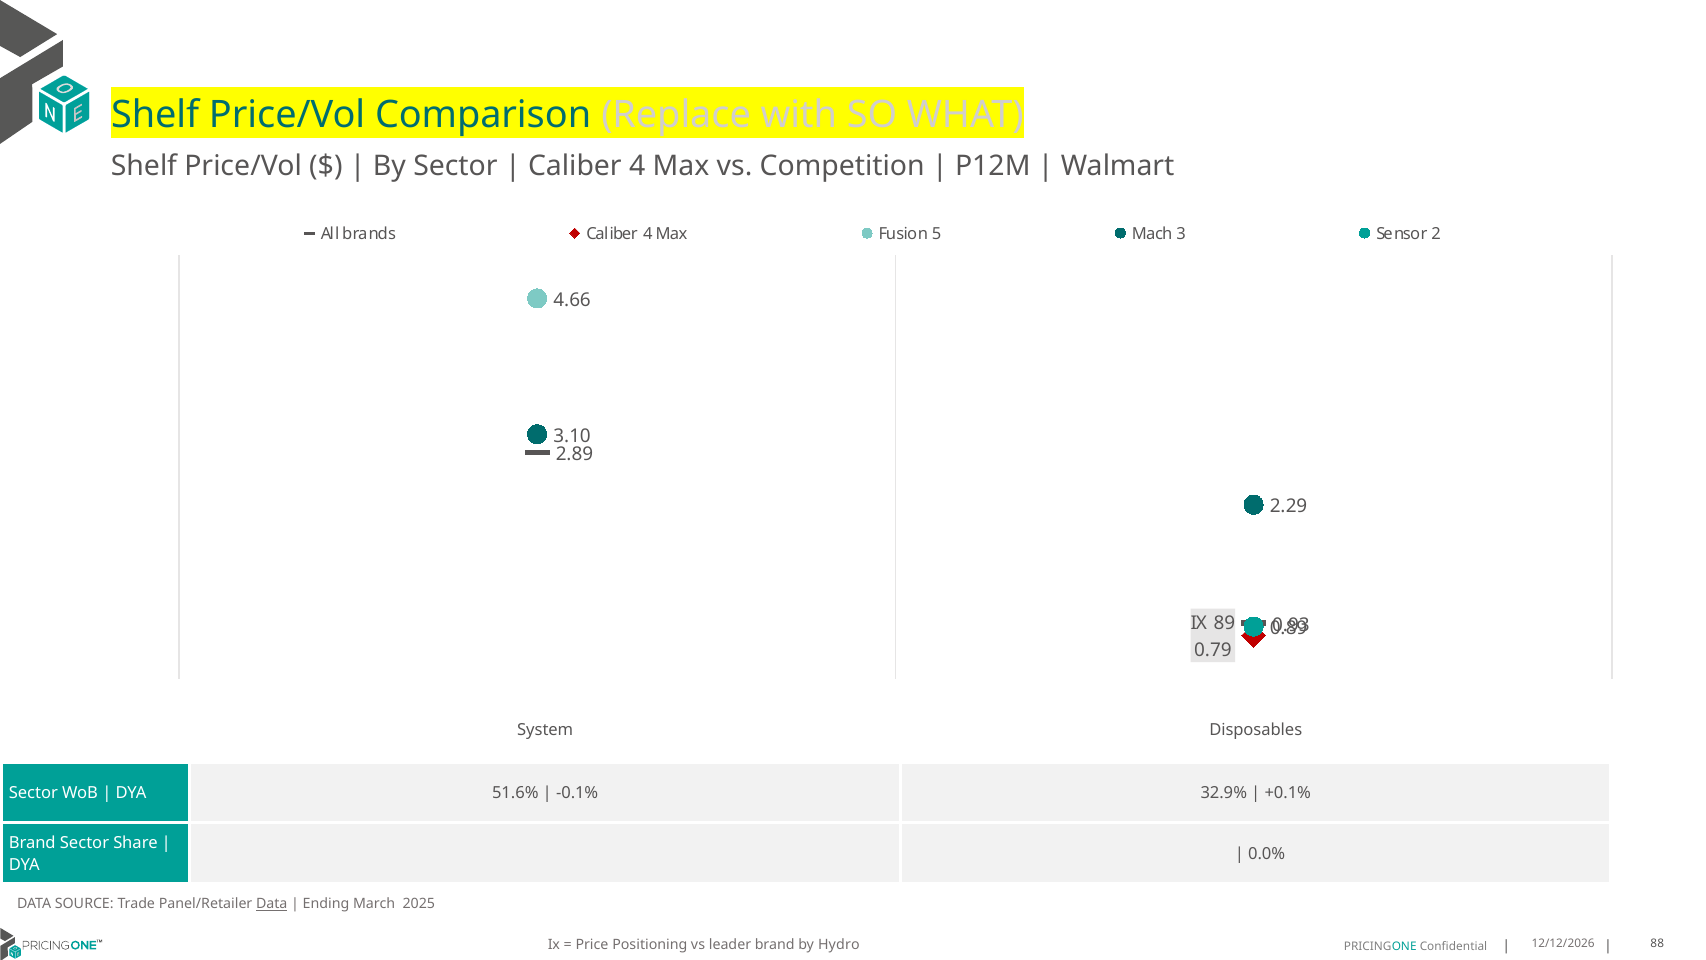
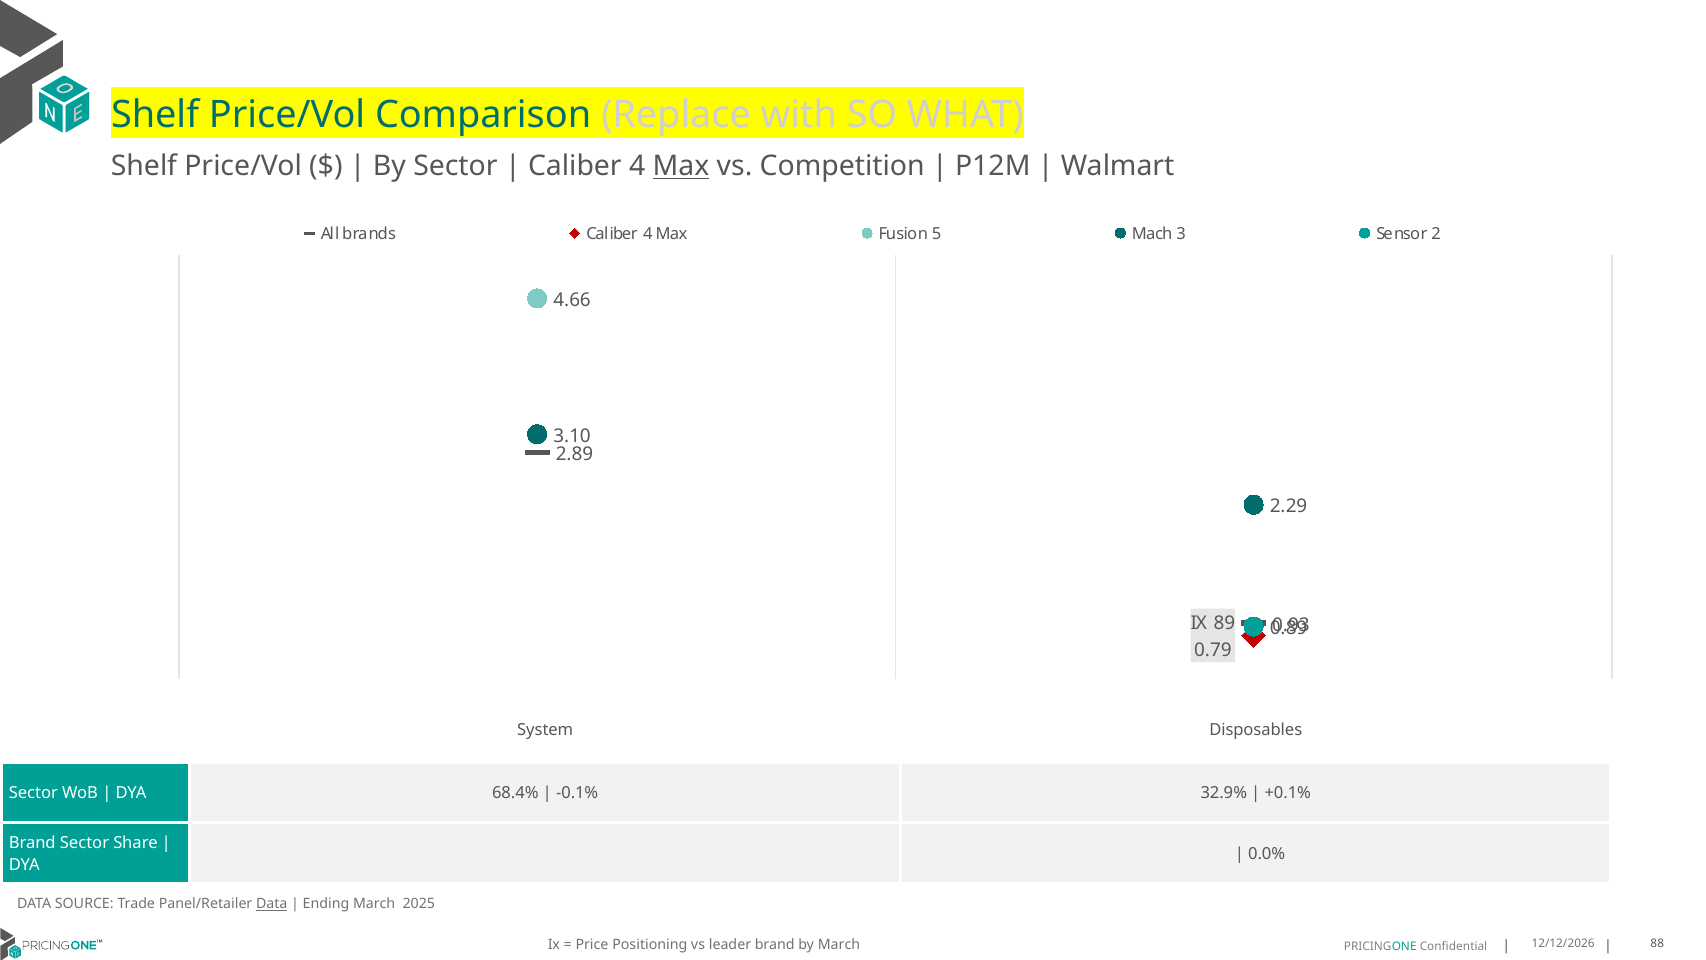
Max at (681, 166) underline: none -> present
51.6%: 51.6% -> 68.4%
by Hydro: Hydro -> March
